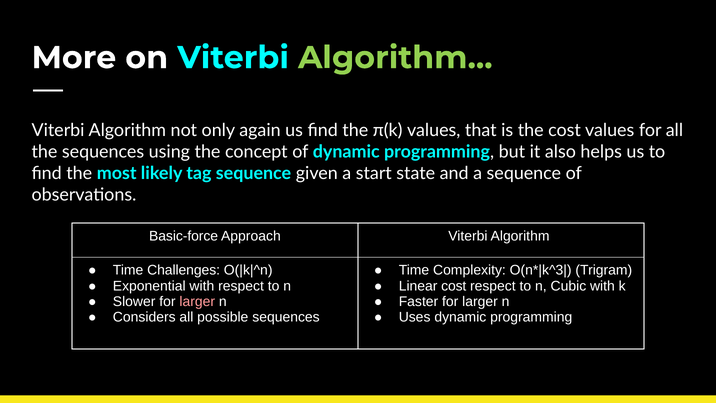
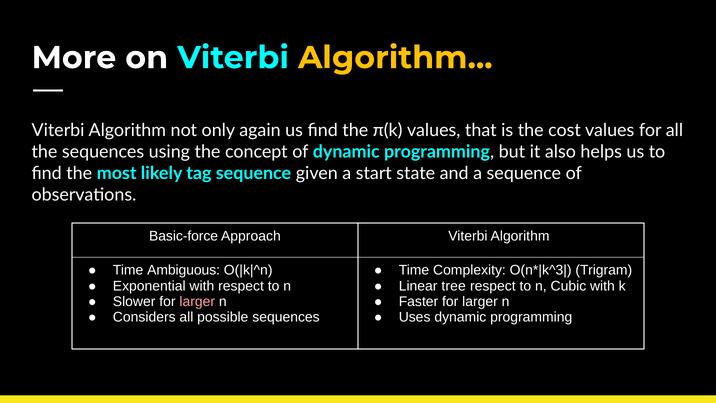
Algorithm at (395, 58) colour: light green -> yellow
Challenges: Challenges -> Ambiguous
Linear cost: cost -> tree
